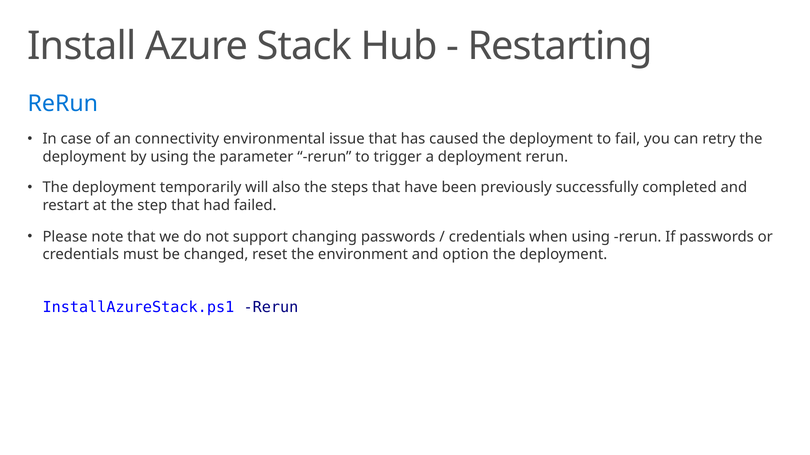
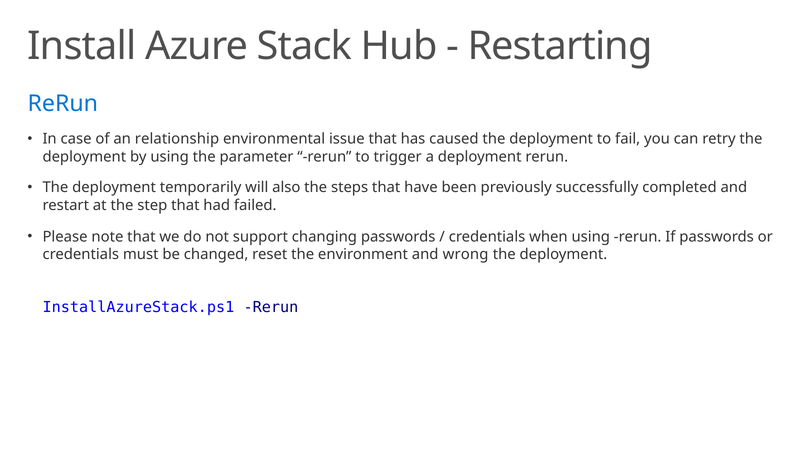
connectivity: connectivity -> relationship
option: option -> wrong
